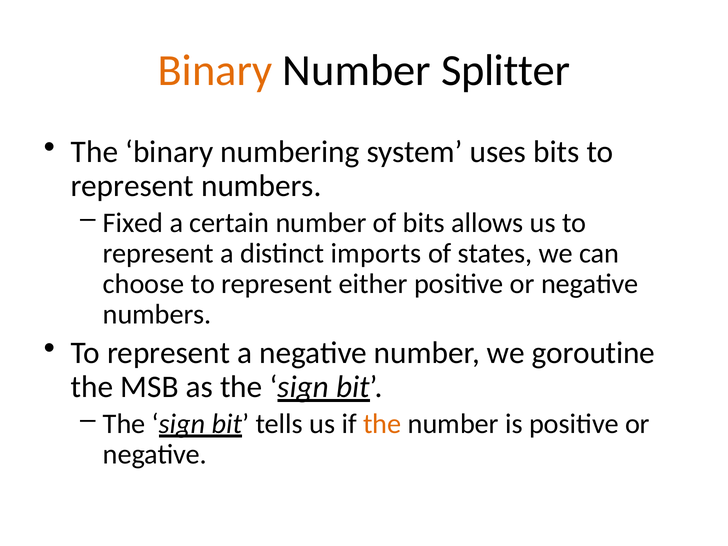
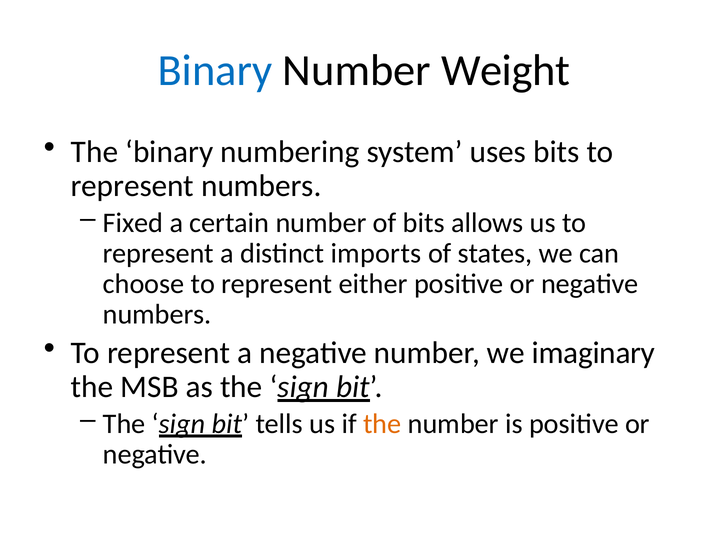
Binary at (215, 70) colour: orange -> blue
Splitter: Splitter -> Weight
goroutine: goroutine -> imaginary
